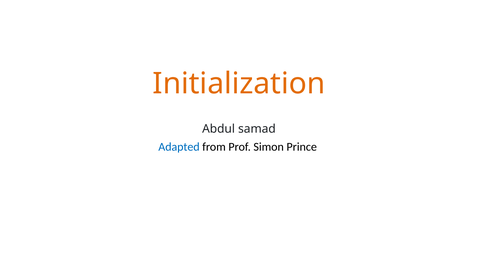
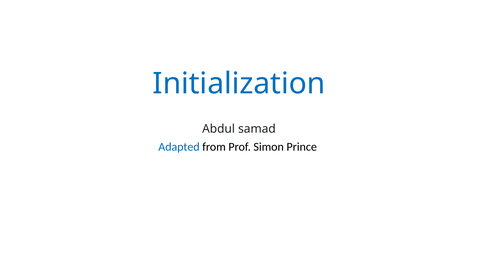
Initialization colour: orange -> blue
